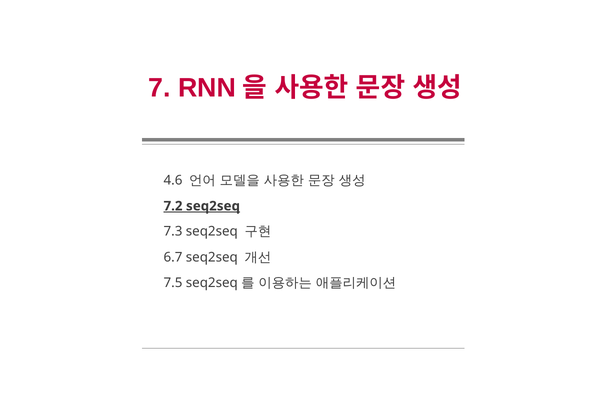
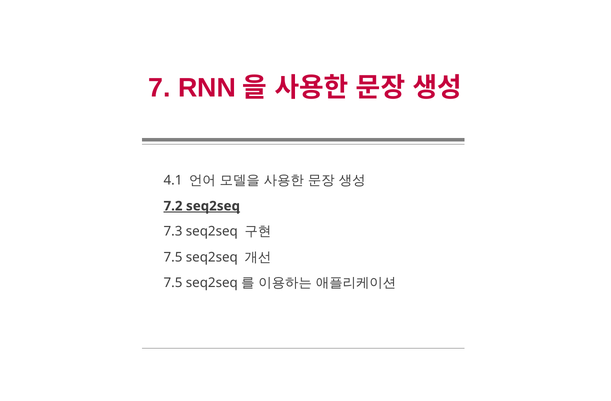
4.6: 4.6 -> 4.1
6.7 at (173, 257): 6.7 -> 7.5
